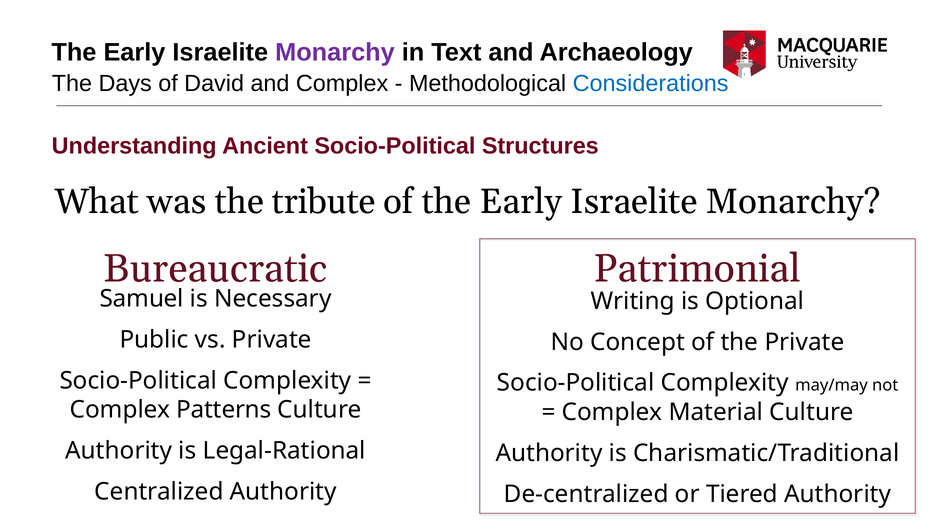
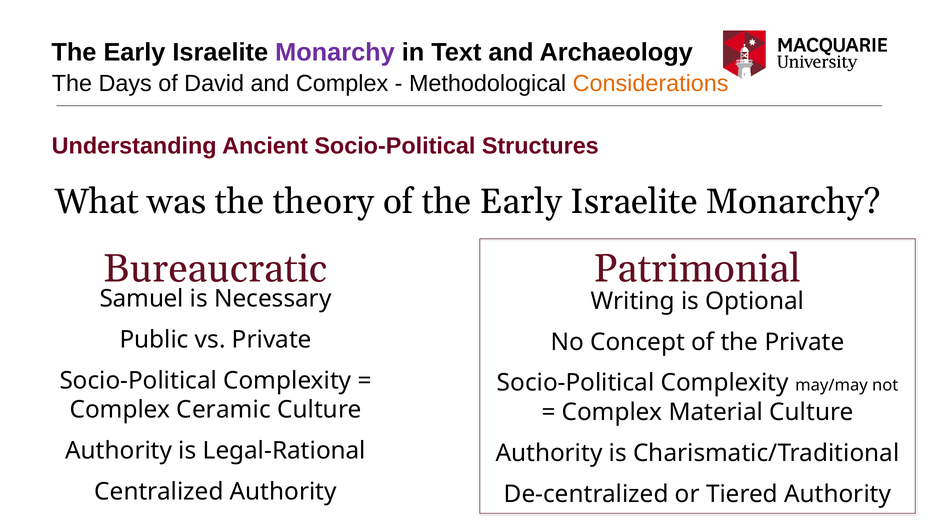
Considerations colour: blue -> orange
tribute: tribute -> theory
Patterns: Patterns -> Ceramic
